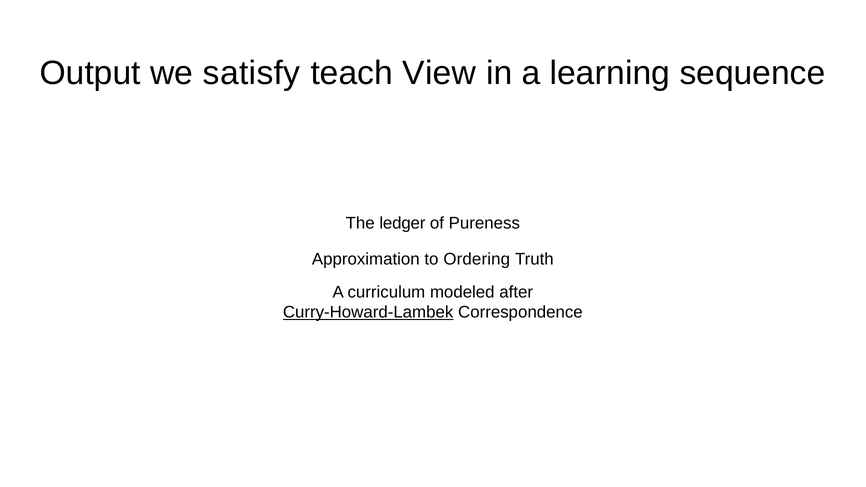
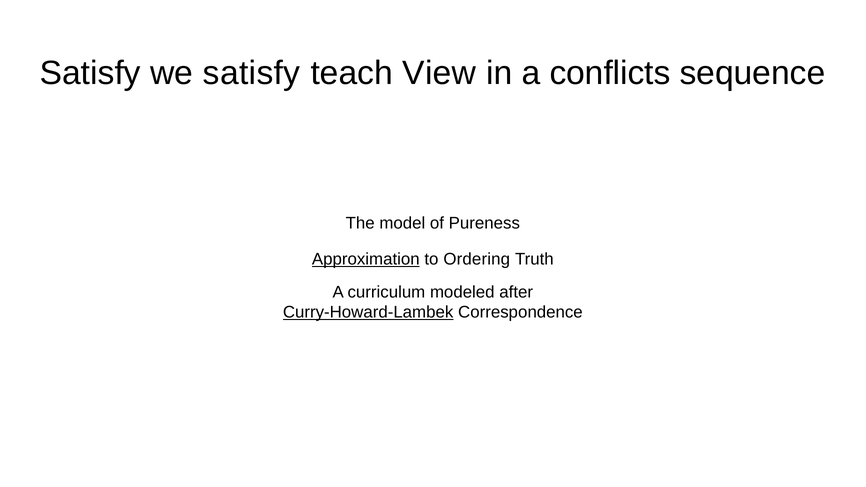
Output at (90, 73): Output -> Satisfy
learning: learning -> conflicts
ledger: ledger -> model
Approximation underline: none -> present
